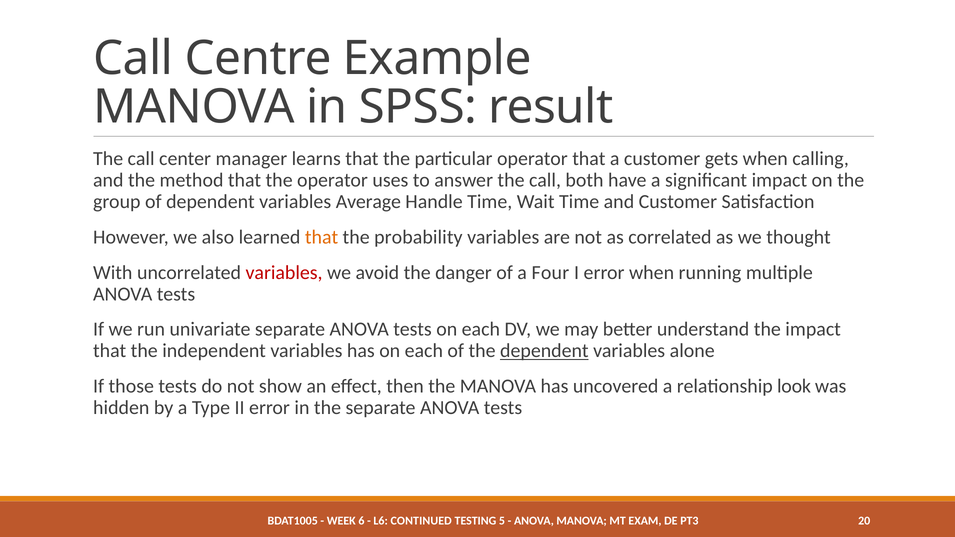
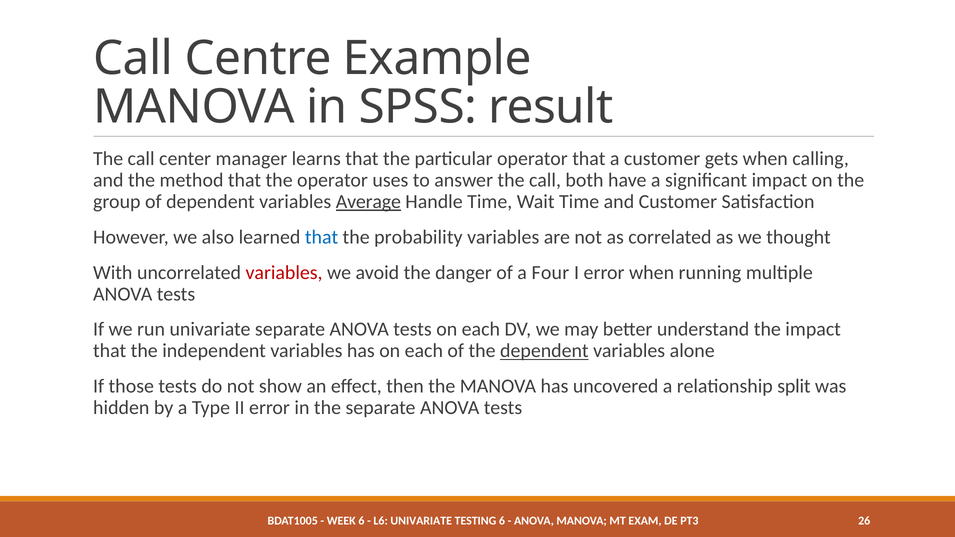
Average underline: none -> present
that at (322, 237) colour: orange -> blue
look: look -> split
L6 CONTINUED: CONTINUED -> UNIVARIATE
TESTING 5: 5 -> 6
20: 20 -> 26
